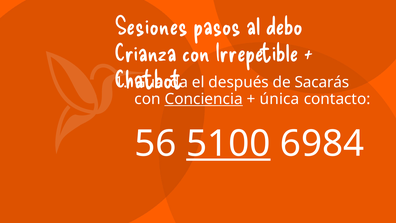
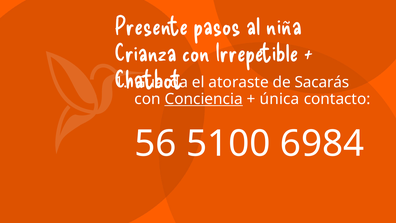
Sesiones: Sesiones -> Presente
debo: debo -> niña
después: después -> atoraste
5100 underline: present -> none
